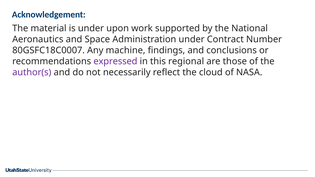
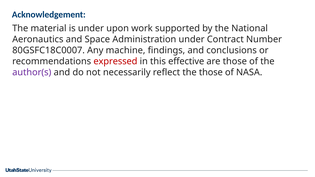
expressed colour: purple -> red
regional: regional -> effective
the cloud: cloud -> those
